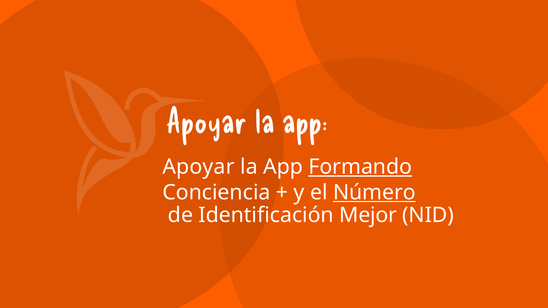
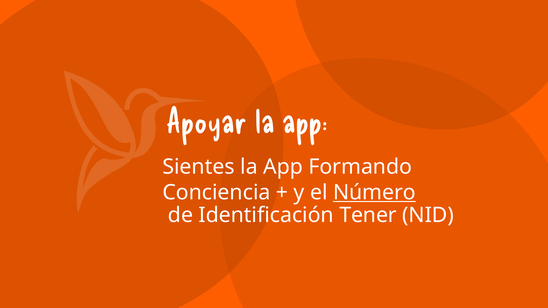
Apoyar at (198, 167): Apoyar -> Sientes
Formando underline: present -> none
Mejor: Mejor -> Tener
